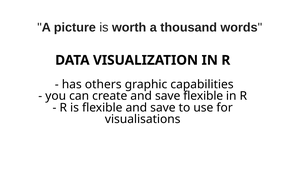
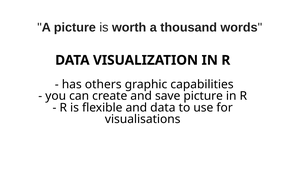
save flexible: flexible -> picture
flexible and save: save -> data
